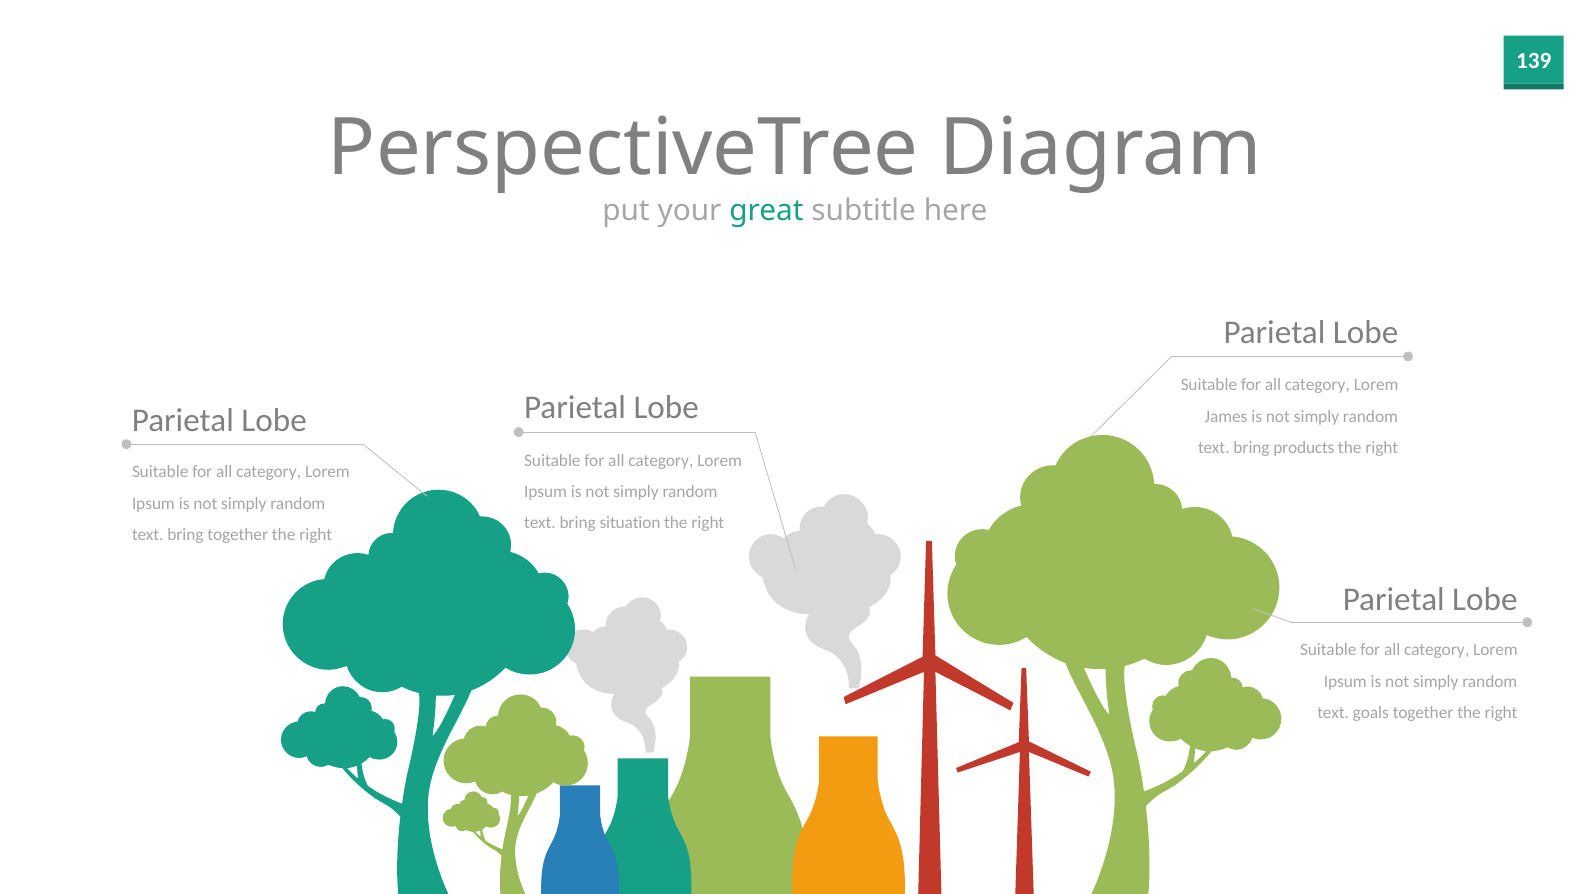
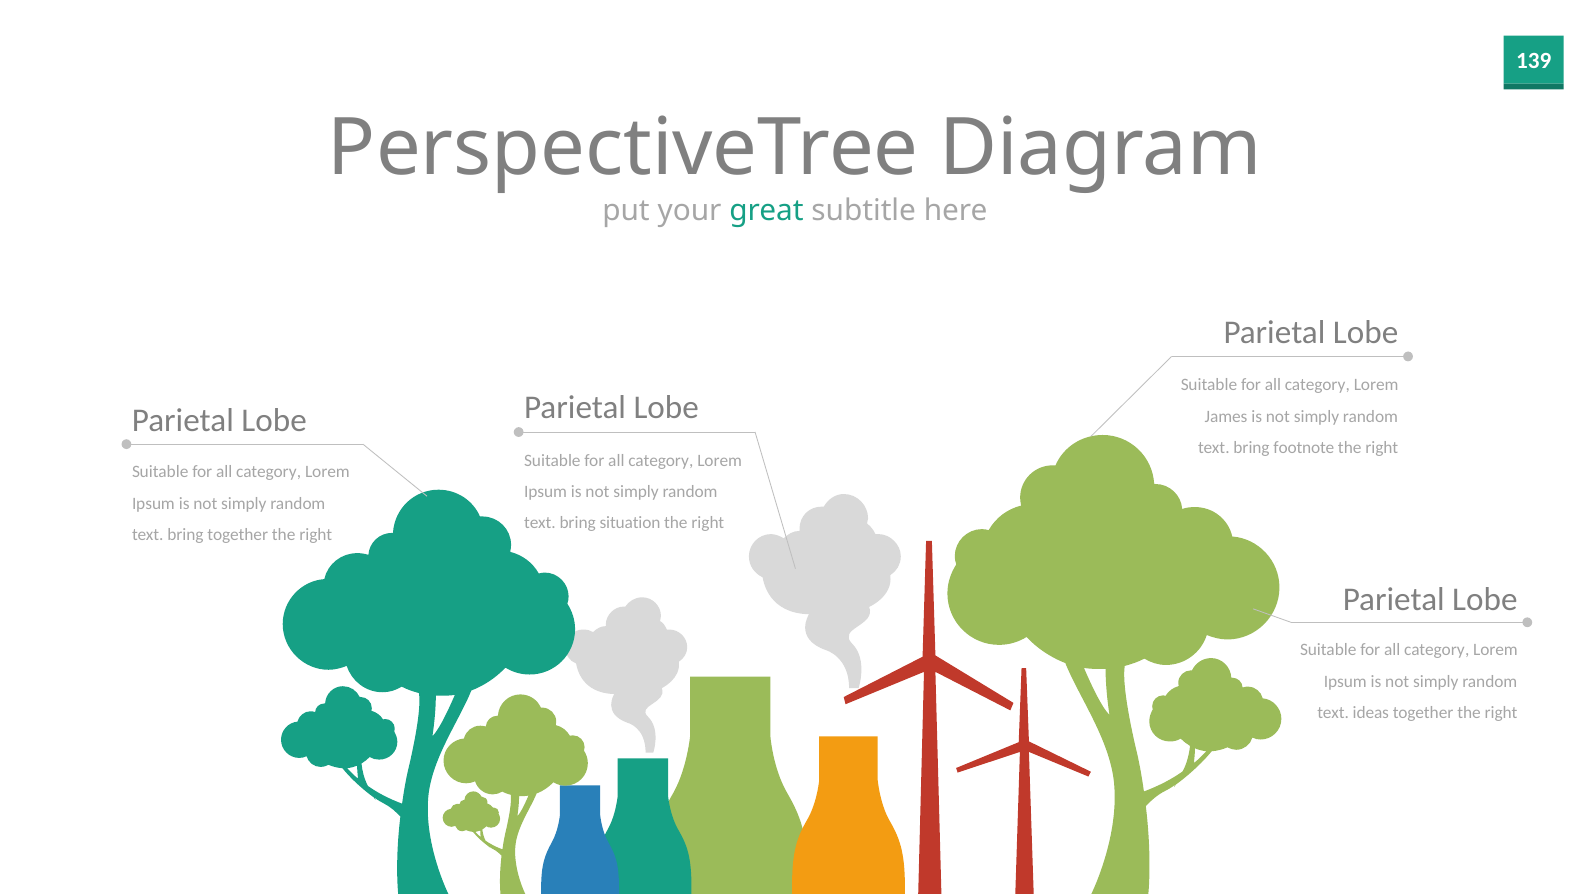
products: products -> footnote
goals: goals -> ideas
